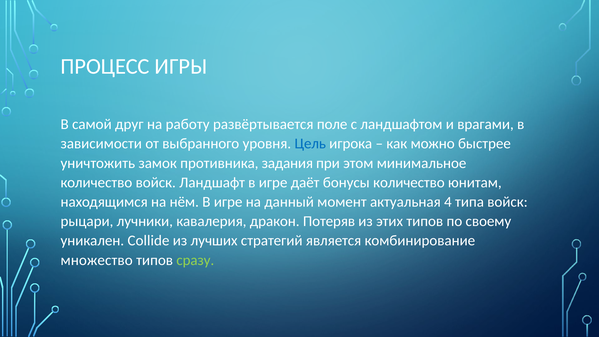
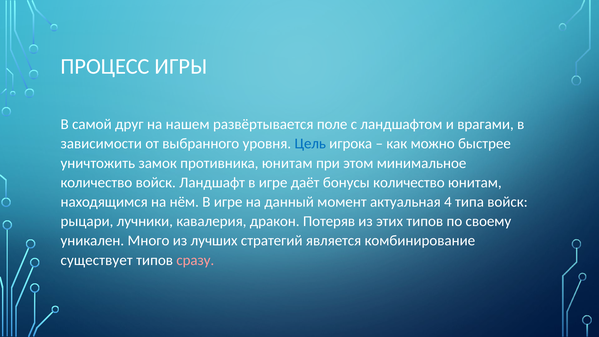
работу: работу -> нашем
противника задания: задания -> юнитам
Collide: Collide -> Много
множество: множество -> существует
сразу colour: light green -> pink
